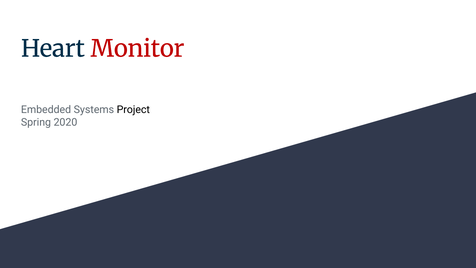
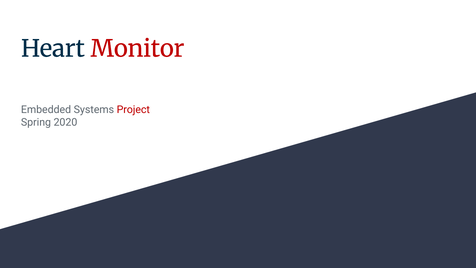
Project colour: black -> red
